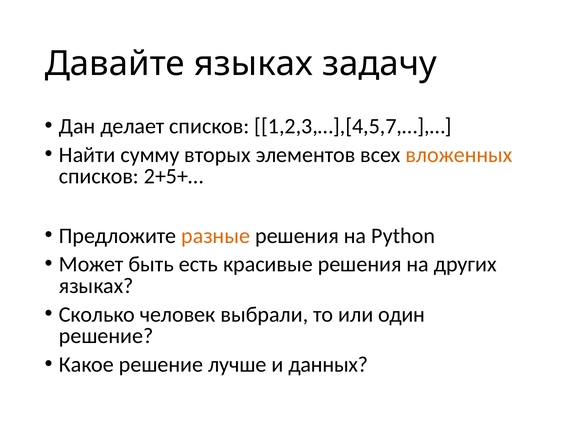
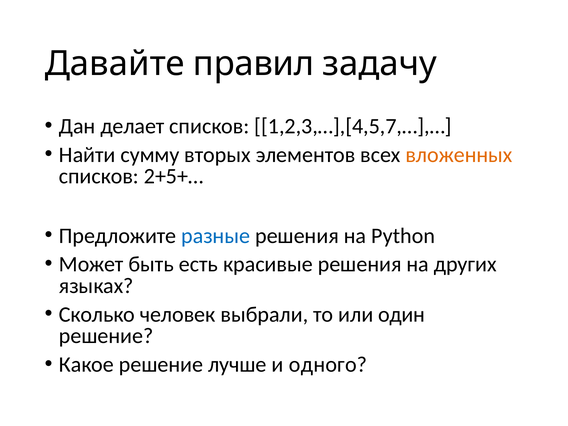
Давайте языках: языках -> правил
разные colour: orange -> blue
данных: данных -> одного
